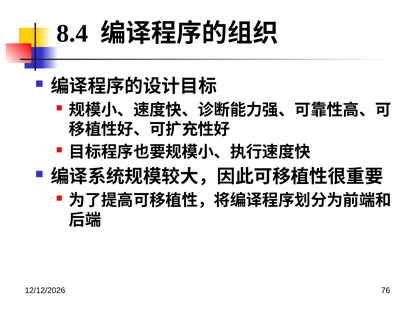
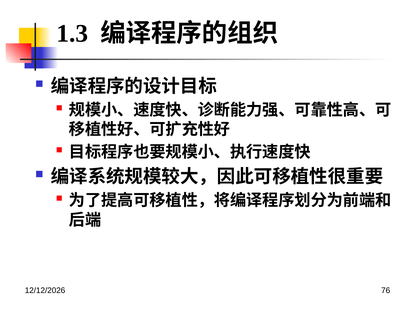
8.4: 8.4 -> 1.3
